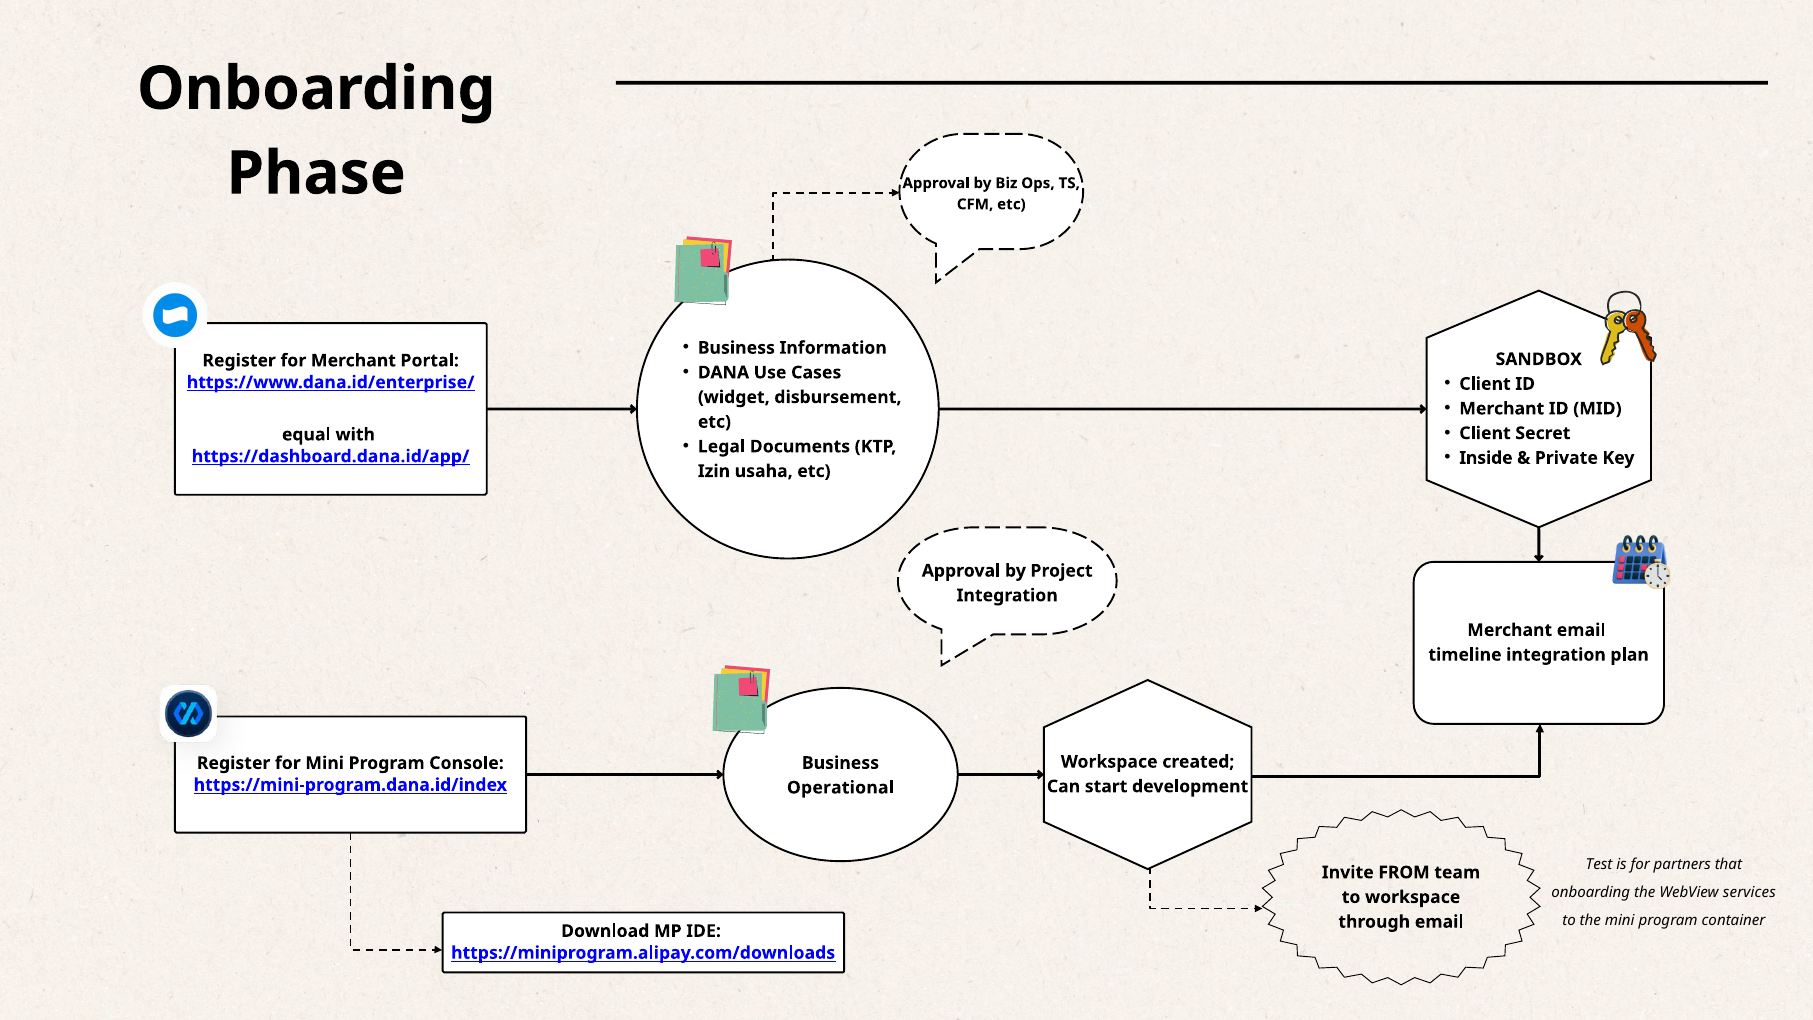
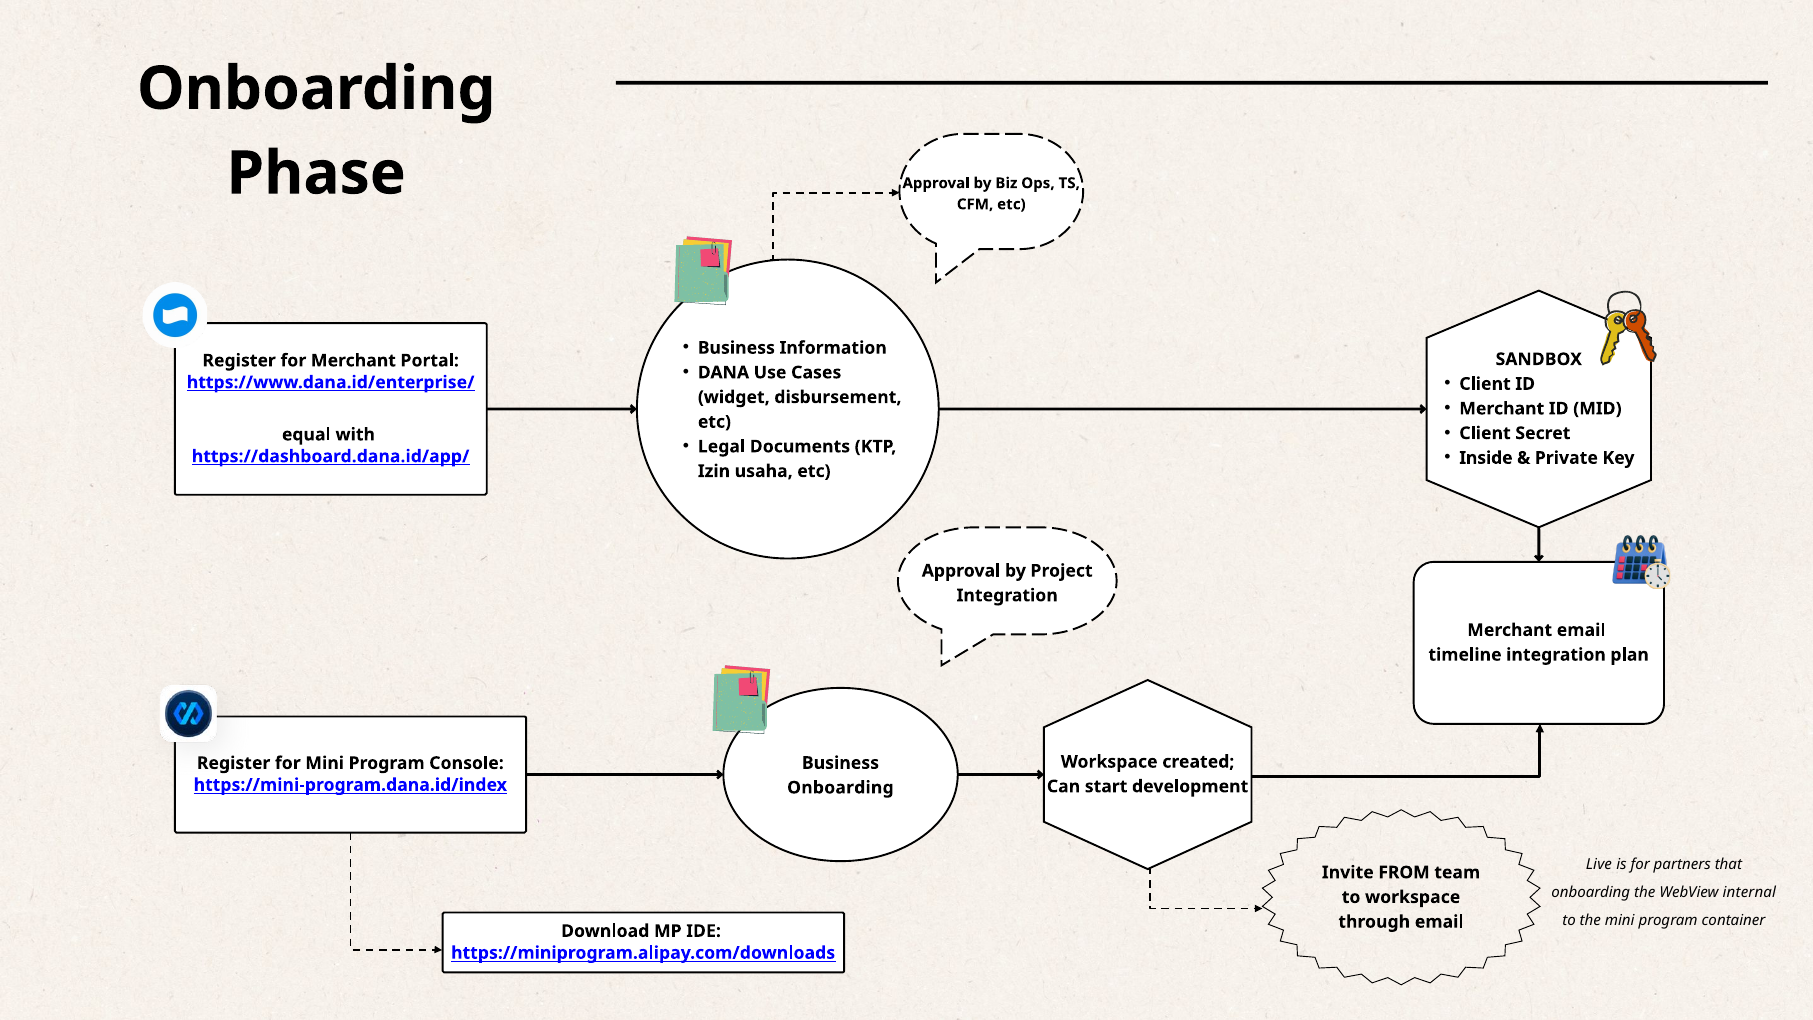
Operational at (840, 788): Operational -> Onboarding
Test: Test -> Live
services: services -> internal
